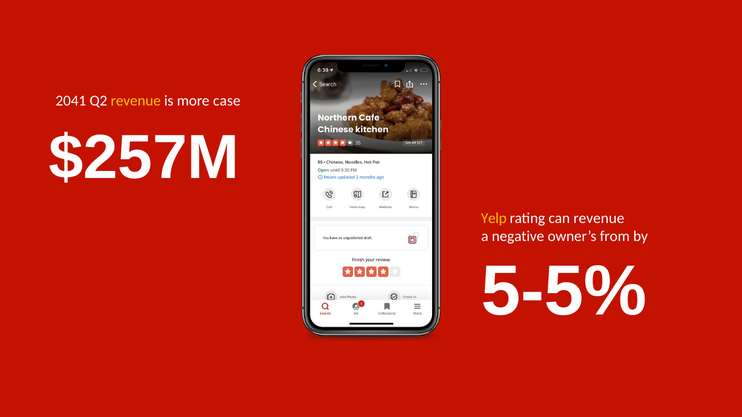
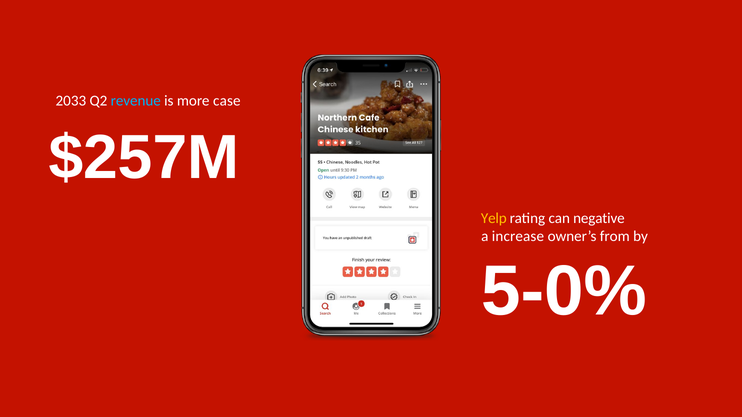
2041: 2041 -> 2033
revenue at (136, 101) colour: yellow -> light blue
can revenue: revenue -> negative
negative: negative -> increase
5-5%: 5-5% -> 5-0%
